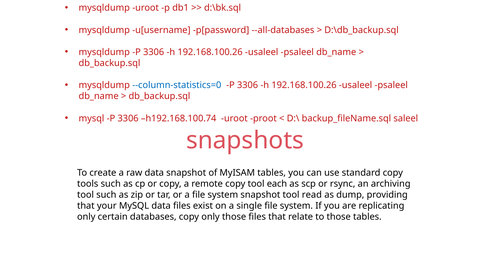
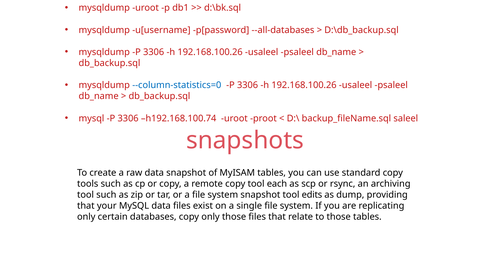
read: read -> edits
